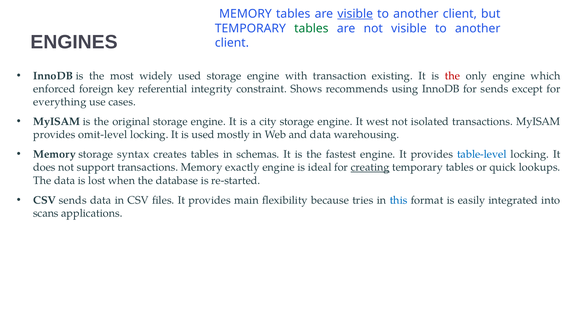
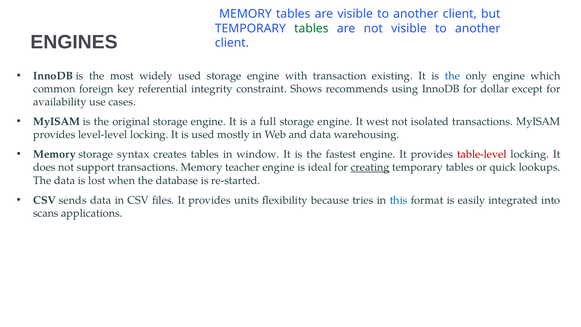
visible at (355, 14) underline: present -> none
the at (452, 76) colour: red -> blue
enforced: enforced -> common
for sends: sends -> dollar
everything: everything -> availability
city: city -> full
omit-level: omit-level -> level-level
schemas: schemas -> window
table-level colour: blue -> red
exactly: exactly -> teacher
main: main -> units
